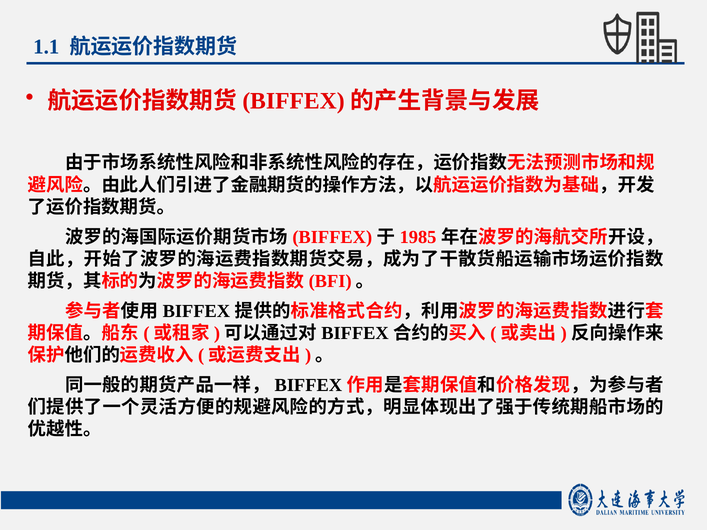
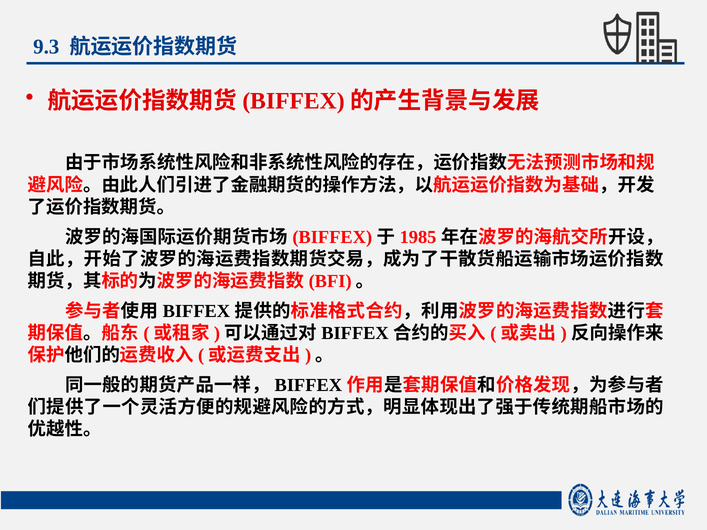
1.1: 1.1 -> 9.3
